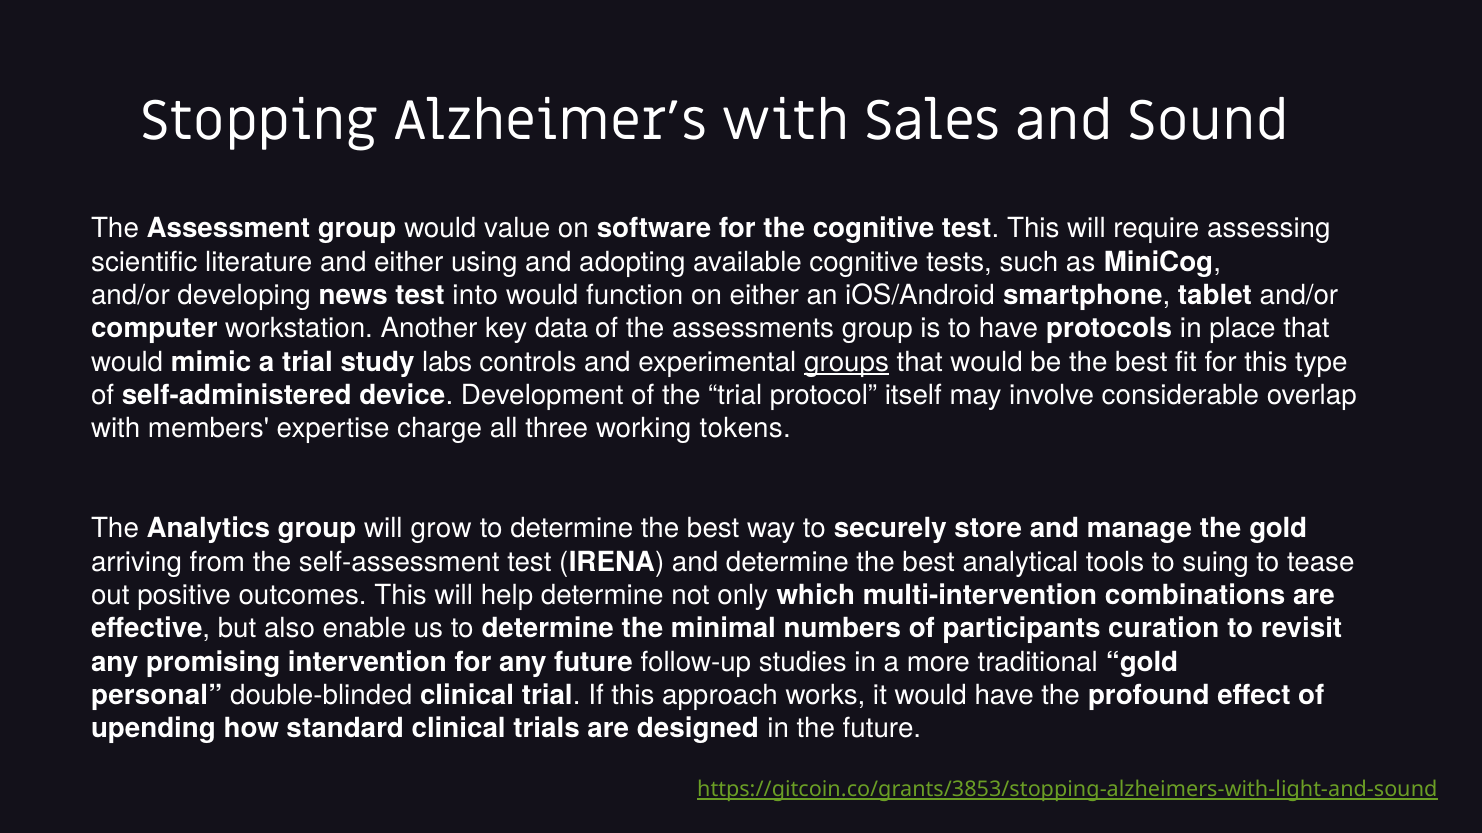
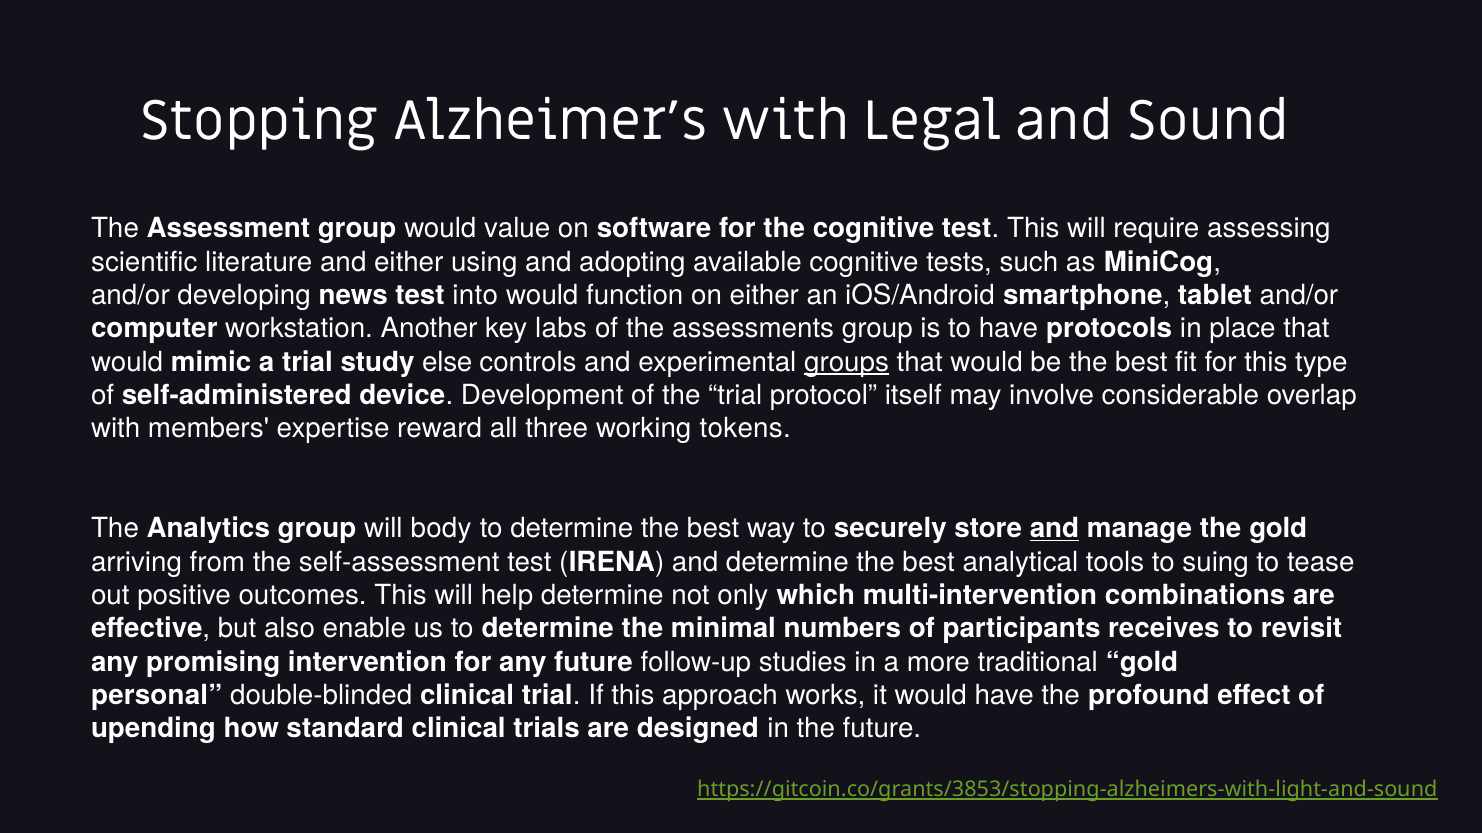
Sales: Sales -> Legal
data: data -> labs
labs: labs -> else
charge: charge -> reward
grow: grow -> body
and at (1054, 529) underline: none -> present
curation: curation -> receives
